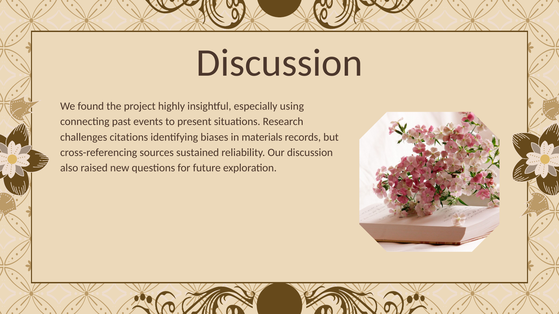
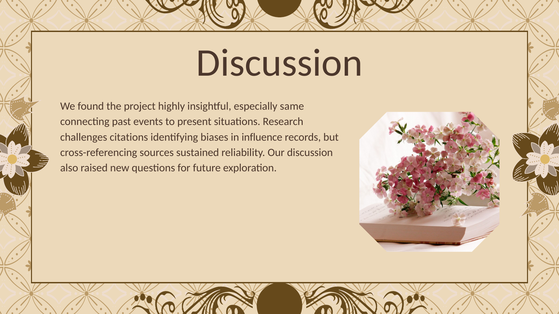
using: using -> same
materials: materials -> influence
